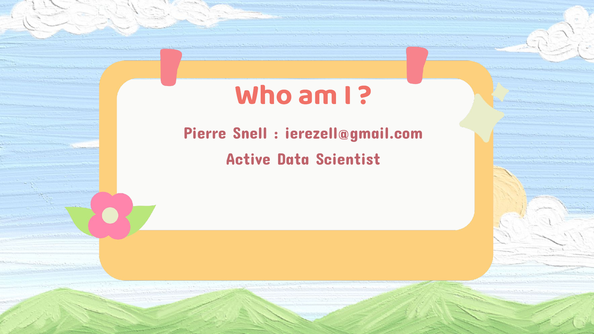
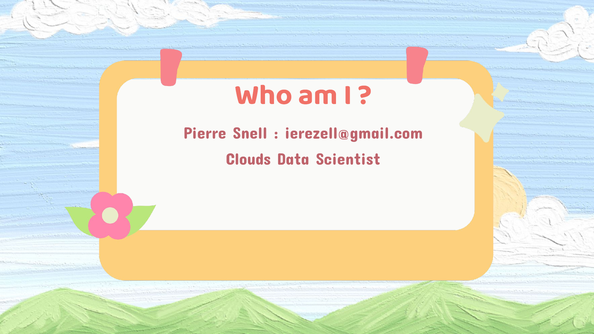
Active: Active -> Clouds
